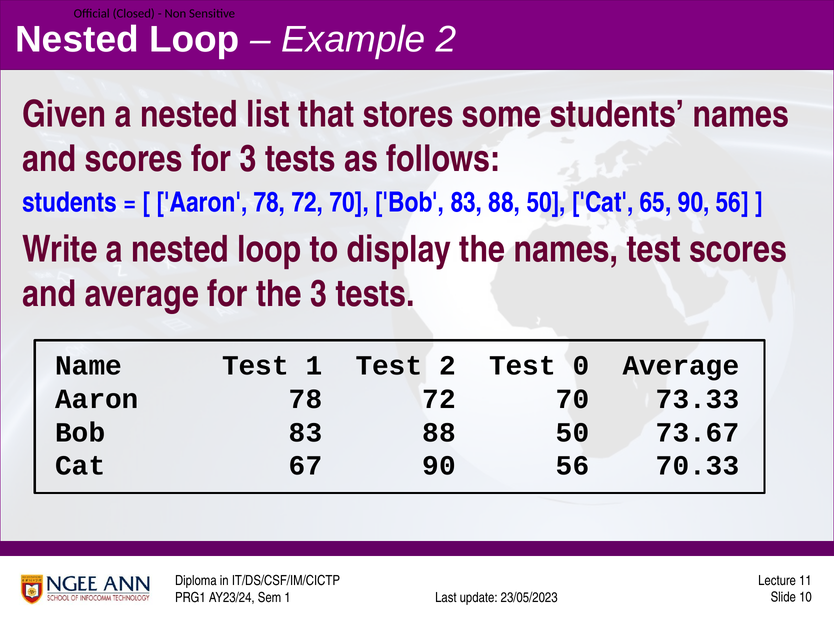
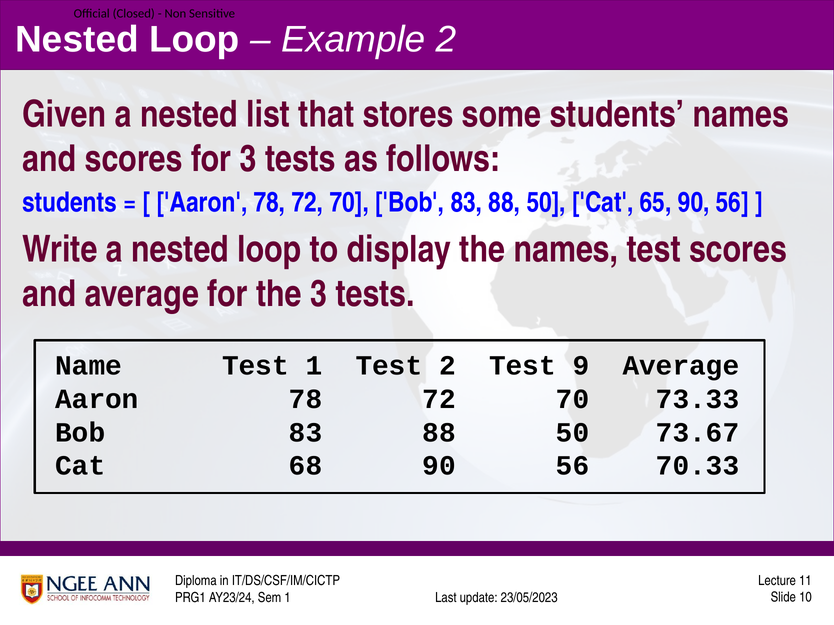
0: 0 -> 9
67: 67 -> 68
